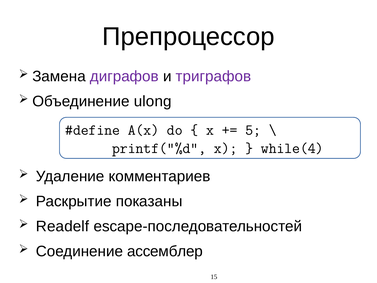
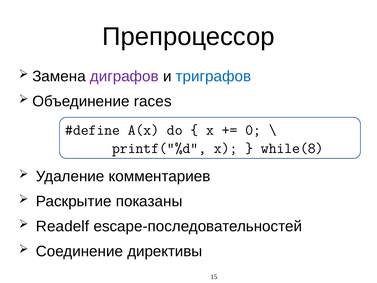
триграфов colour: purple -> blue
ulong: ulong -> races
5: 5 -> 0
while(4: while(4 -> while(8
ассемблер: ассемблер -> директивы
